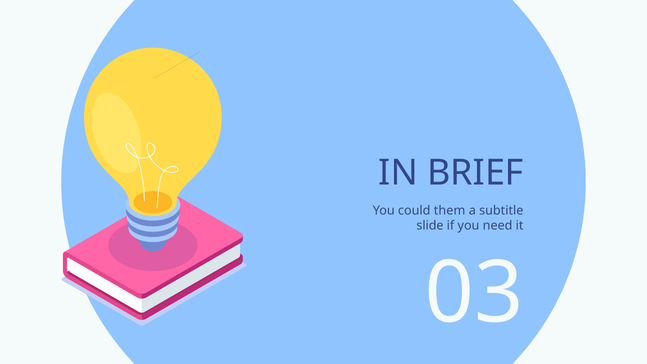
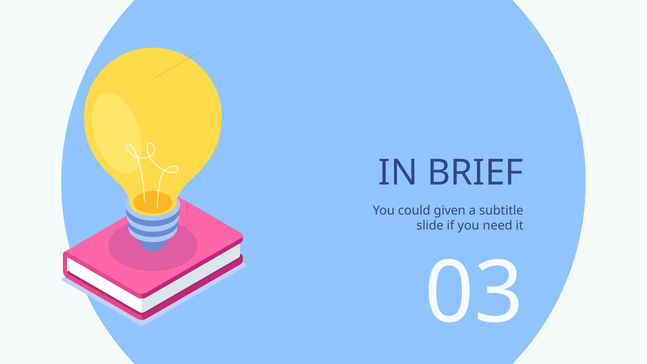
them: them -> given
